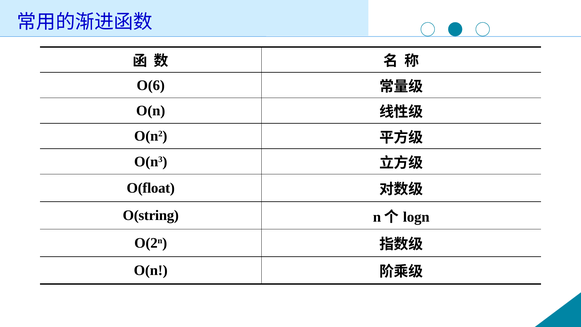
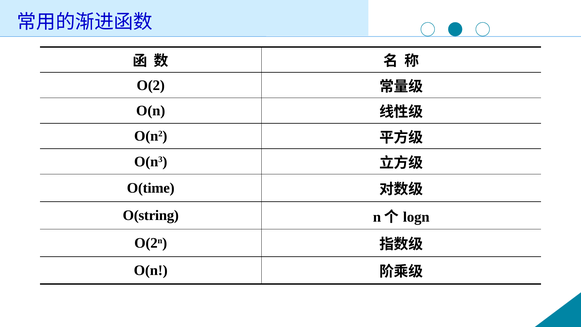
O(6: O(6 -> O(2
O(float: O(float -> O(time
